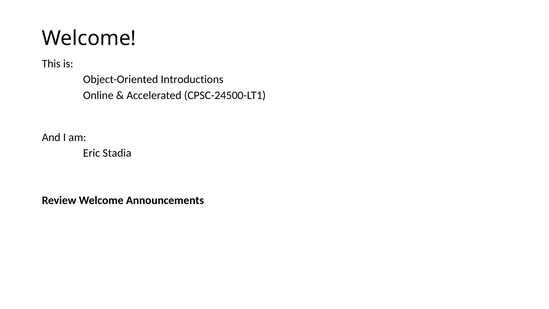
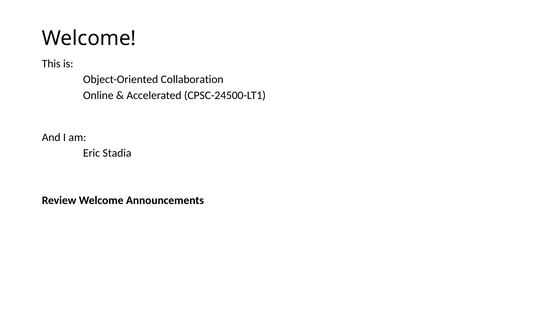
Introductions: Introductions -> Collaboration
